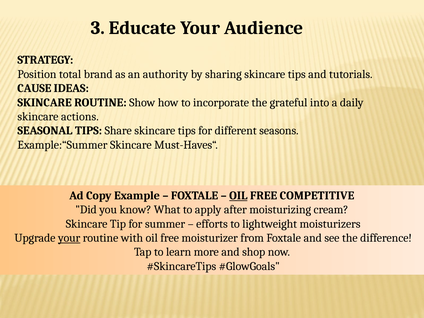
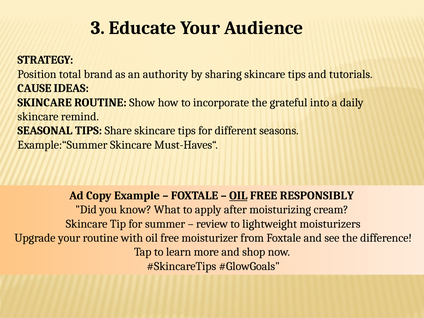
actions: actions -> remind
COMPETITIVE: COMPETITIVE -> RESPONSIBLY
efforts: efforts -> review
your at (69, 238) underline: present -> none
